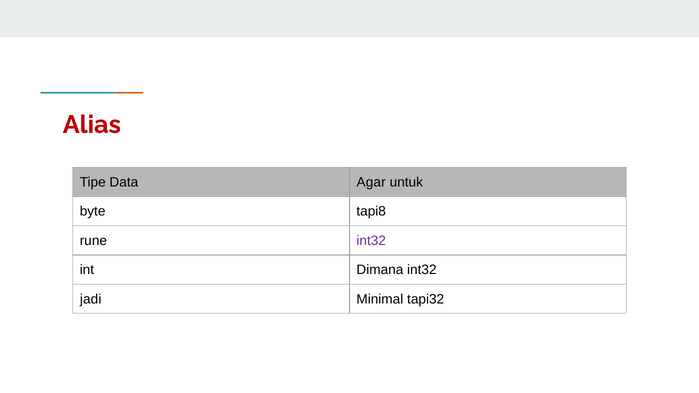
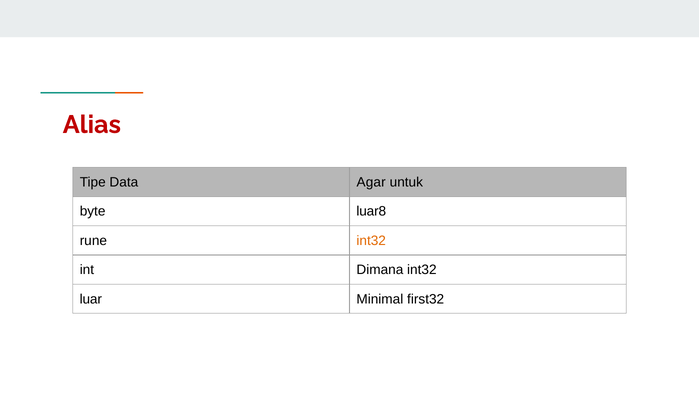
tapi8: tapi8 -> luar8
int32 at (371, 241) colour: purple -> orange
jadi: jadi -> luar
tapi32: tapi32 -> first32
